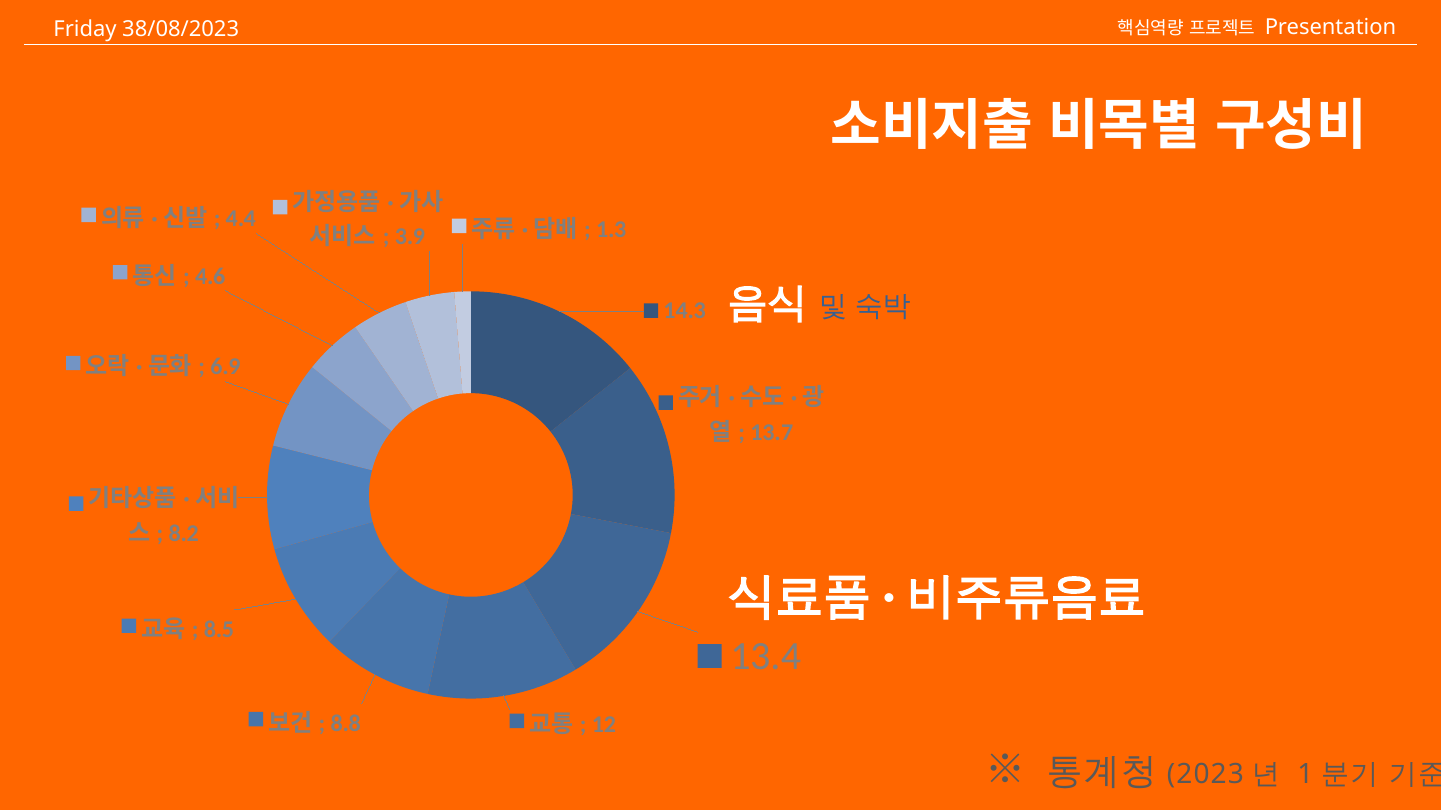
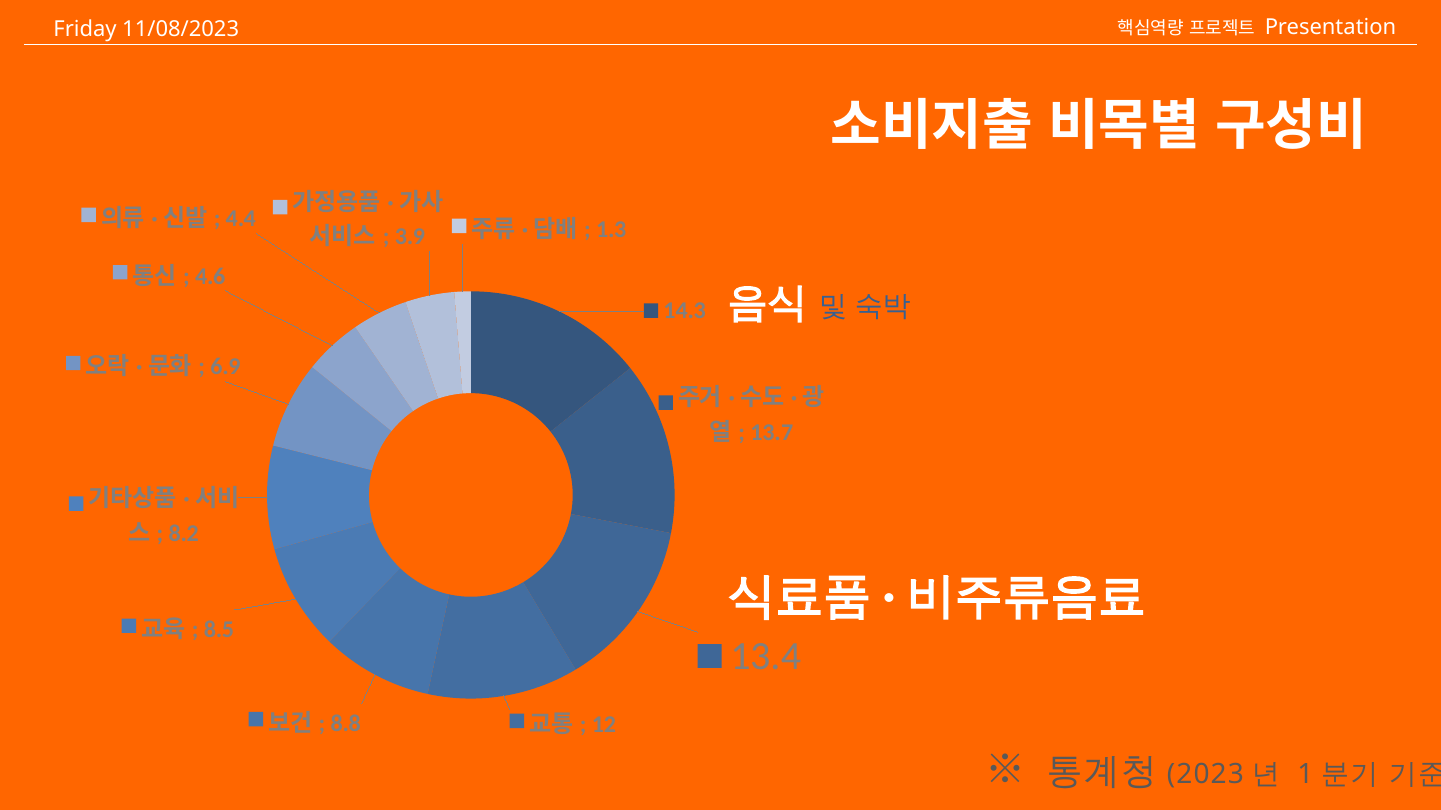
38/08/2023: 38/08/2023 -> 11/08/2023
